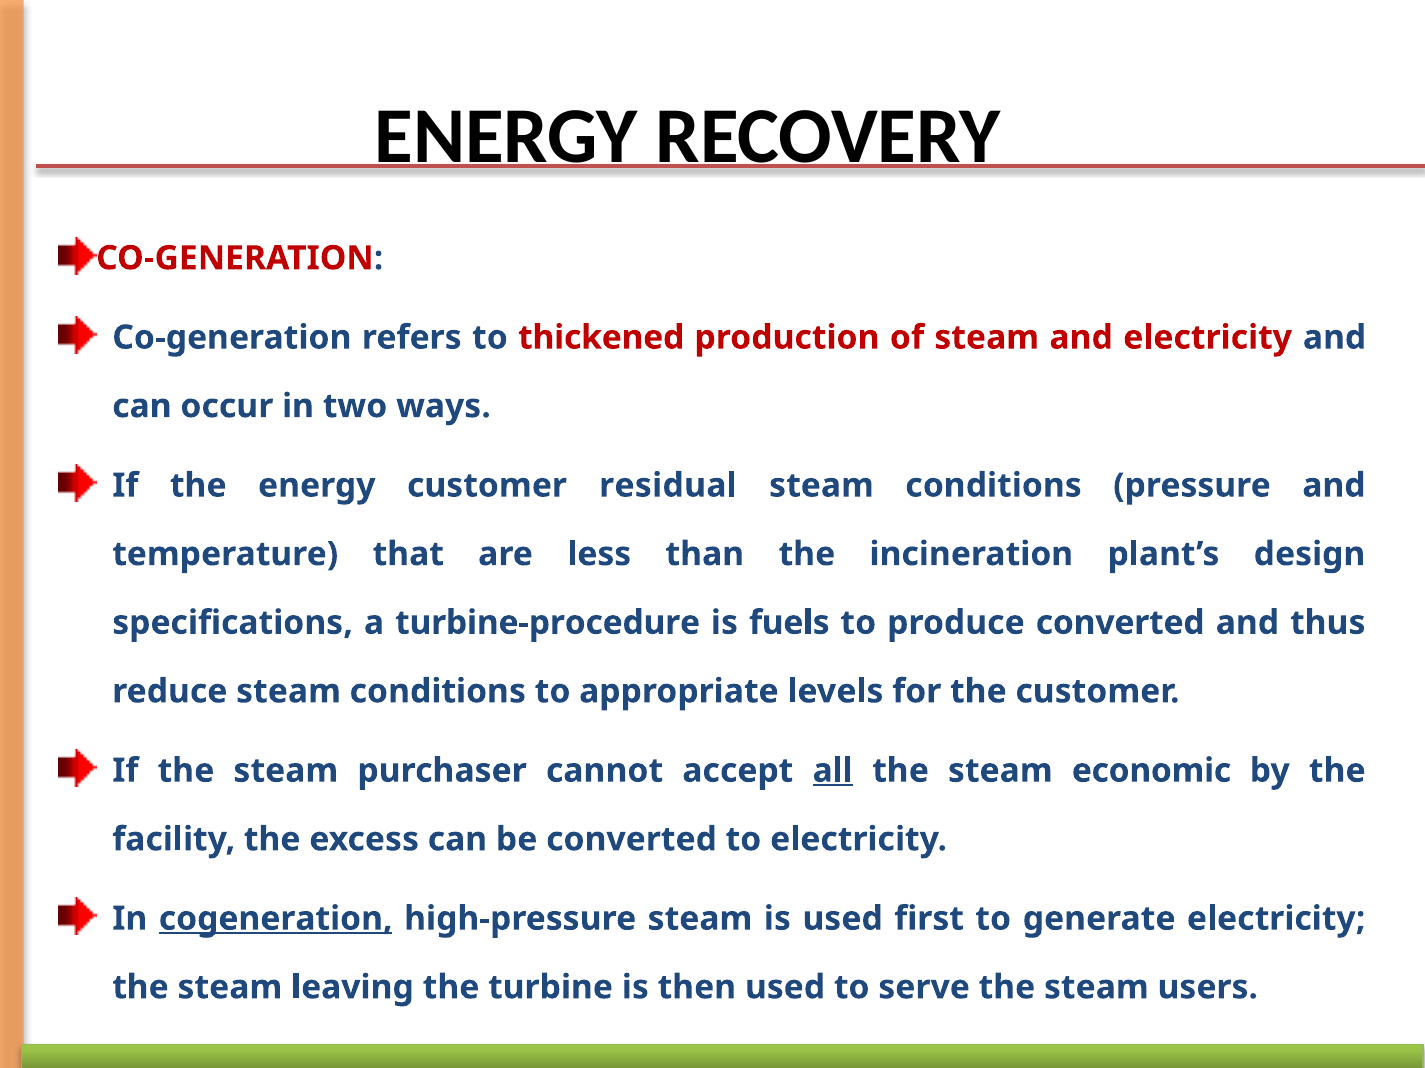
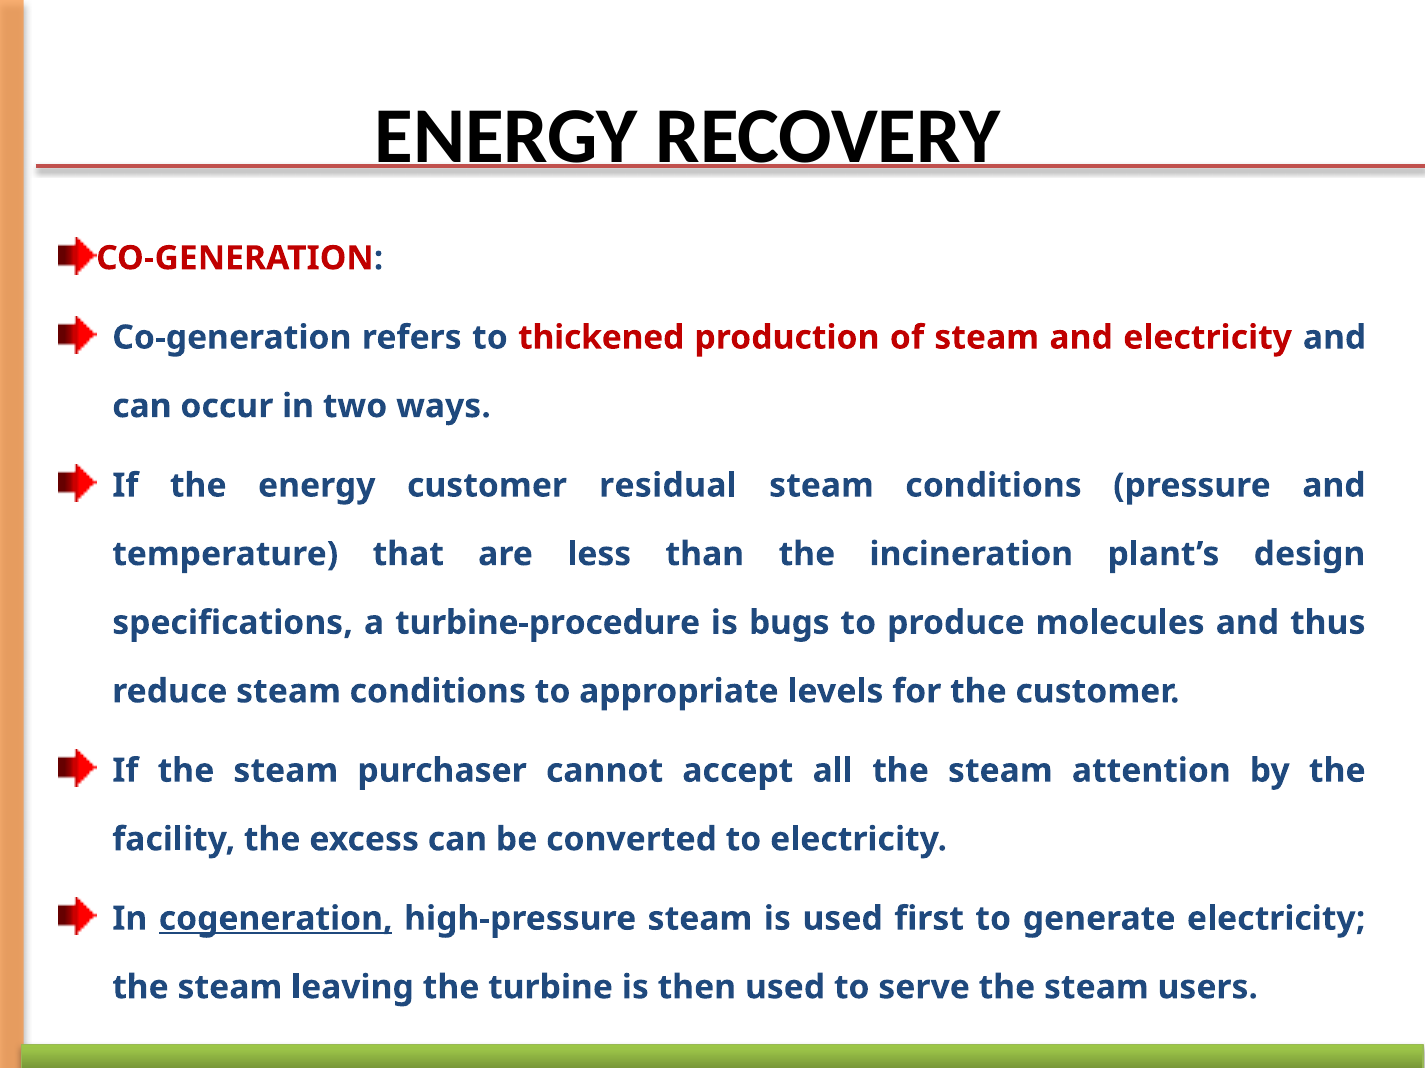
fuels: fuels -> bugs
produce converted: converted -> molecules
all underline: present -> none
economic: economic -> attention
